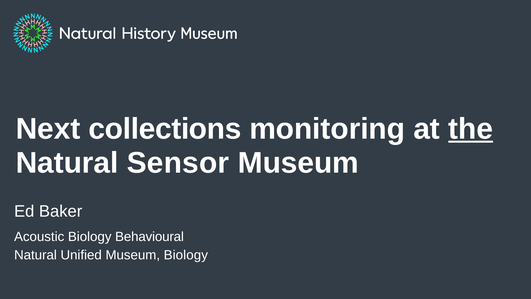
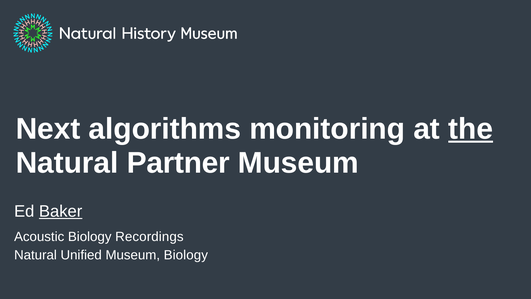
collections: collections -> algorithms
Sensor: Sensor -> Partner
Baker underline: none -> present
Behavioural: Behavioural -> Recordings
